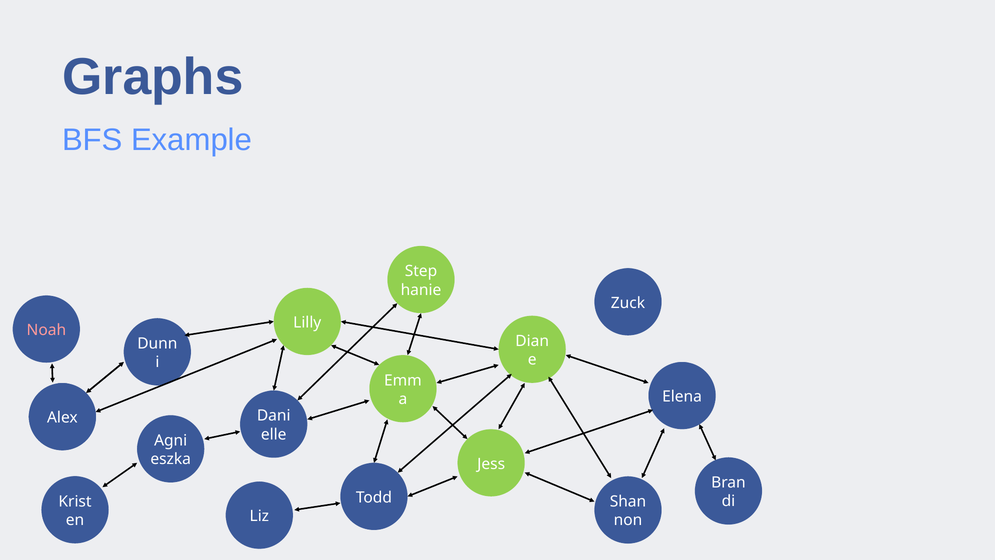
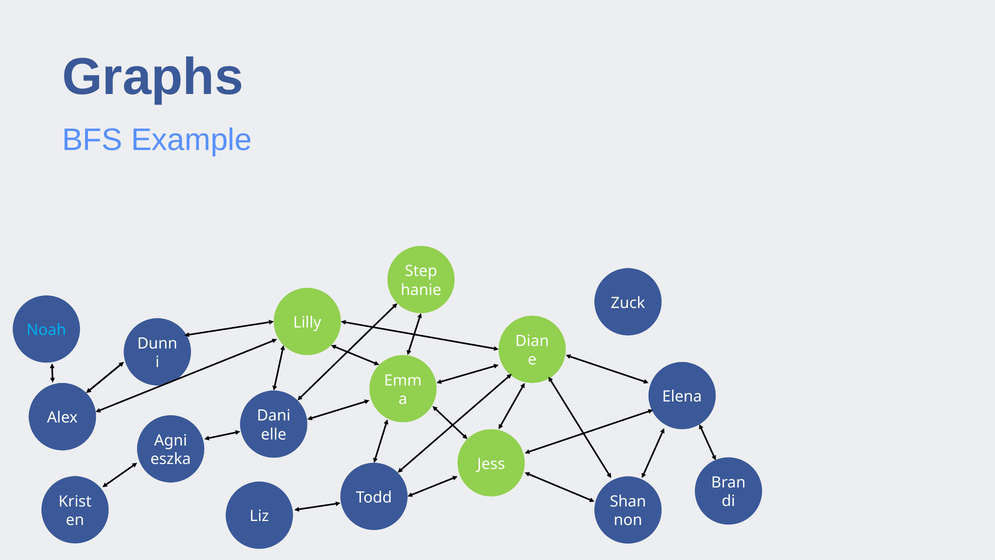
Noah colour: pink -> light blue
